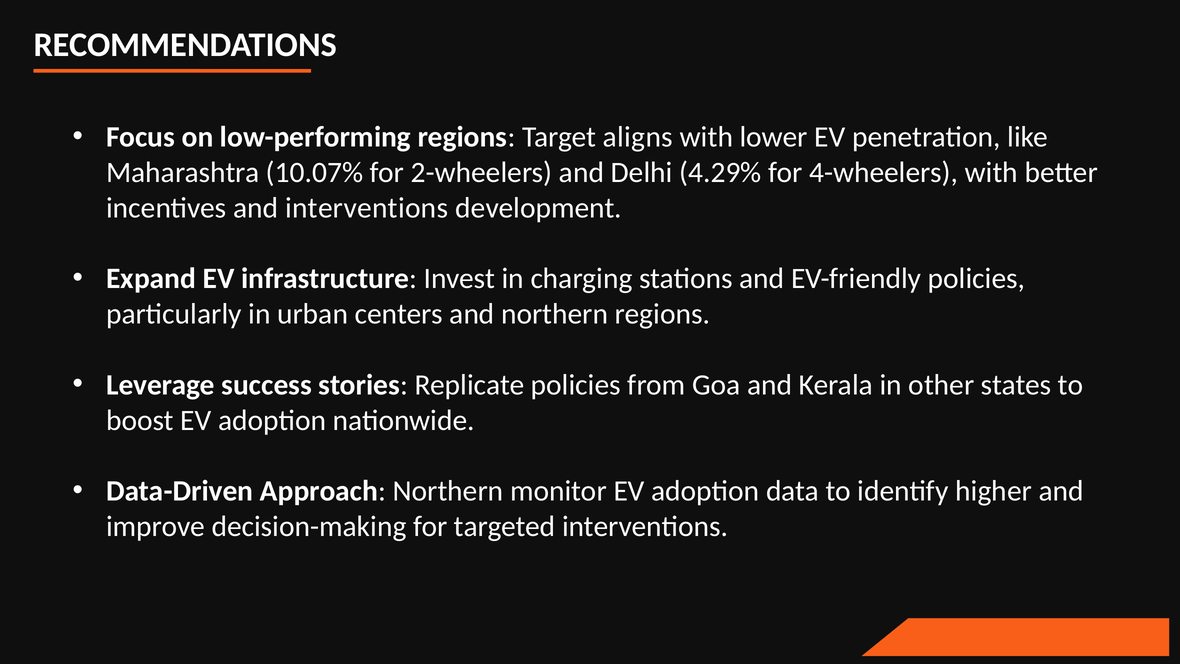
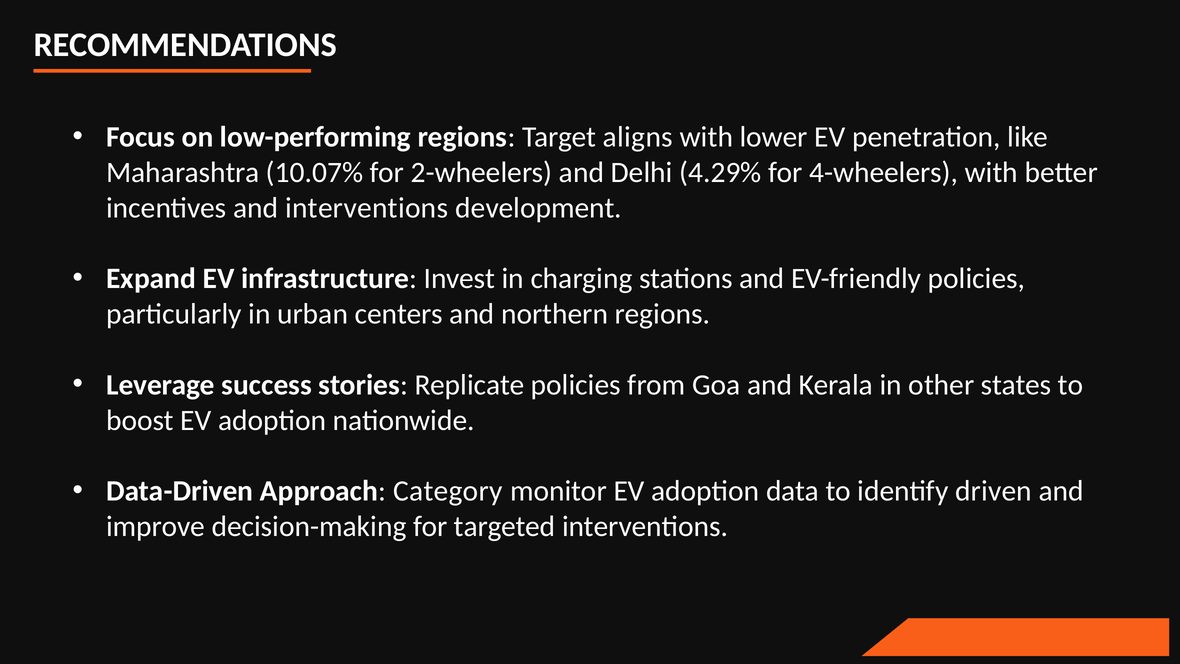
Approach Northern: Northern -> Category
higher: higher -> driven
